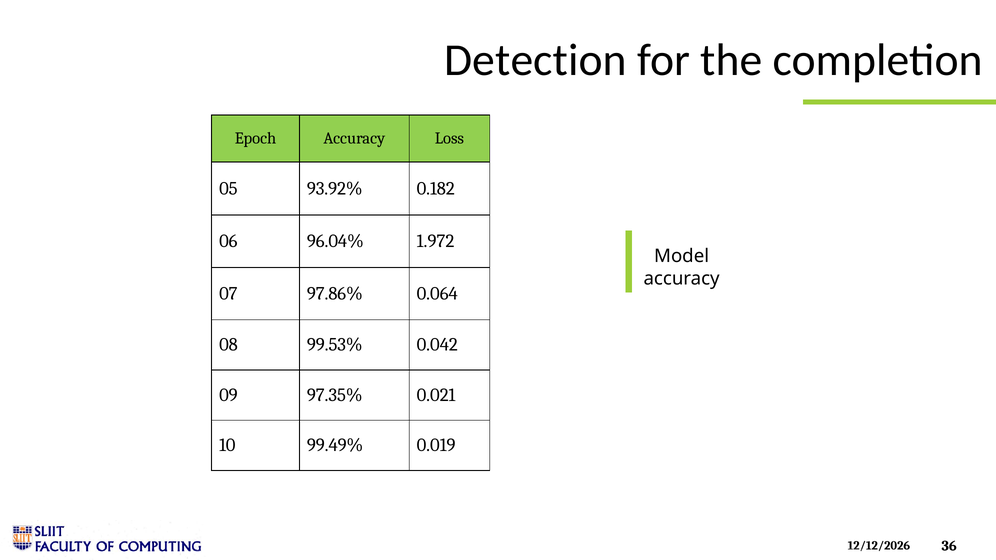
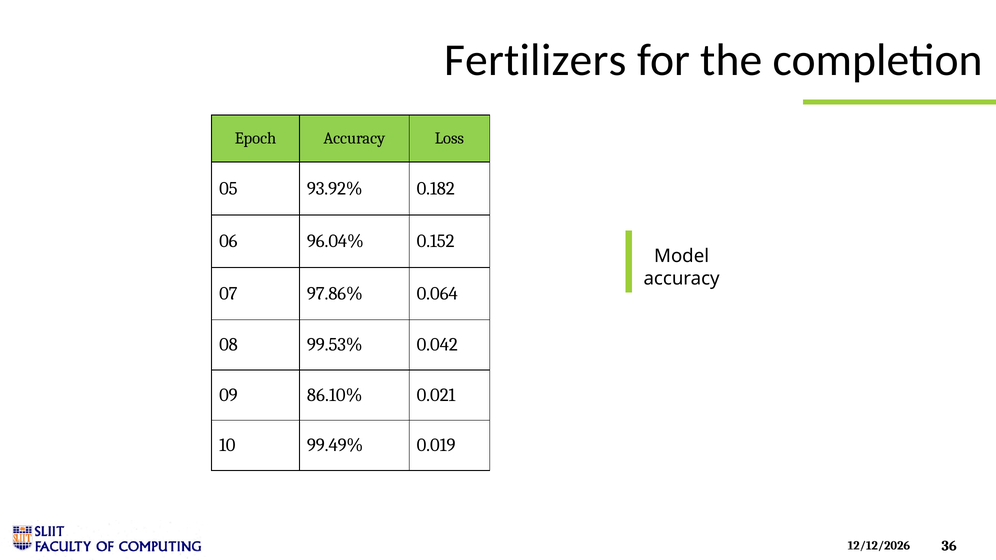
Detection: Detection -> Fertilizers
1.972: 1.972 -> 0.152
97.35%: 97.35% -> 86.10%
